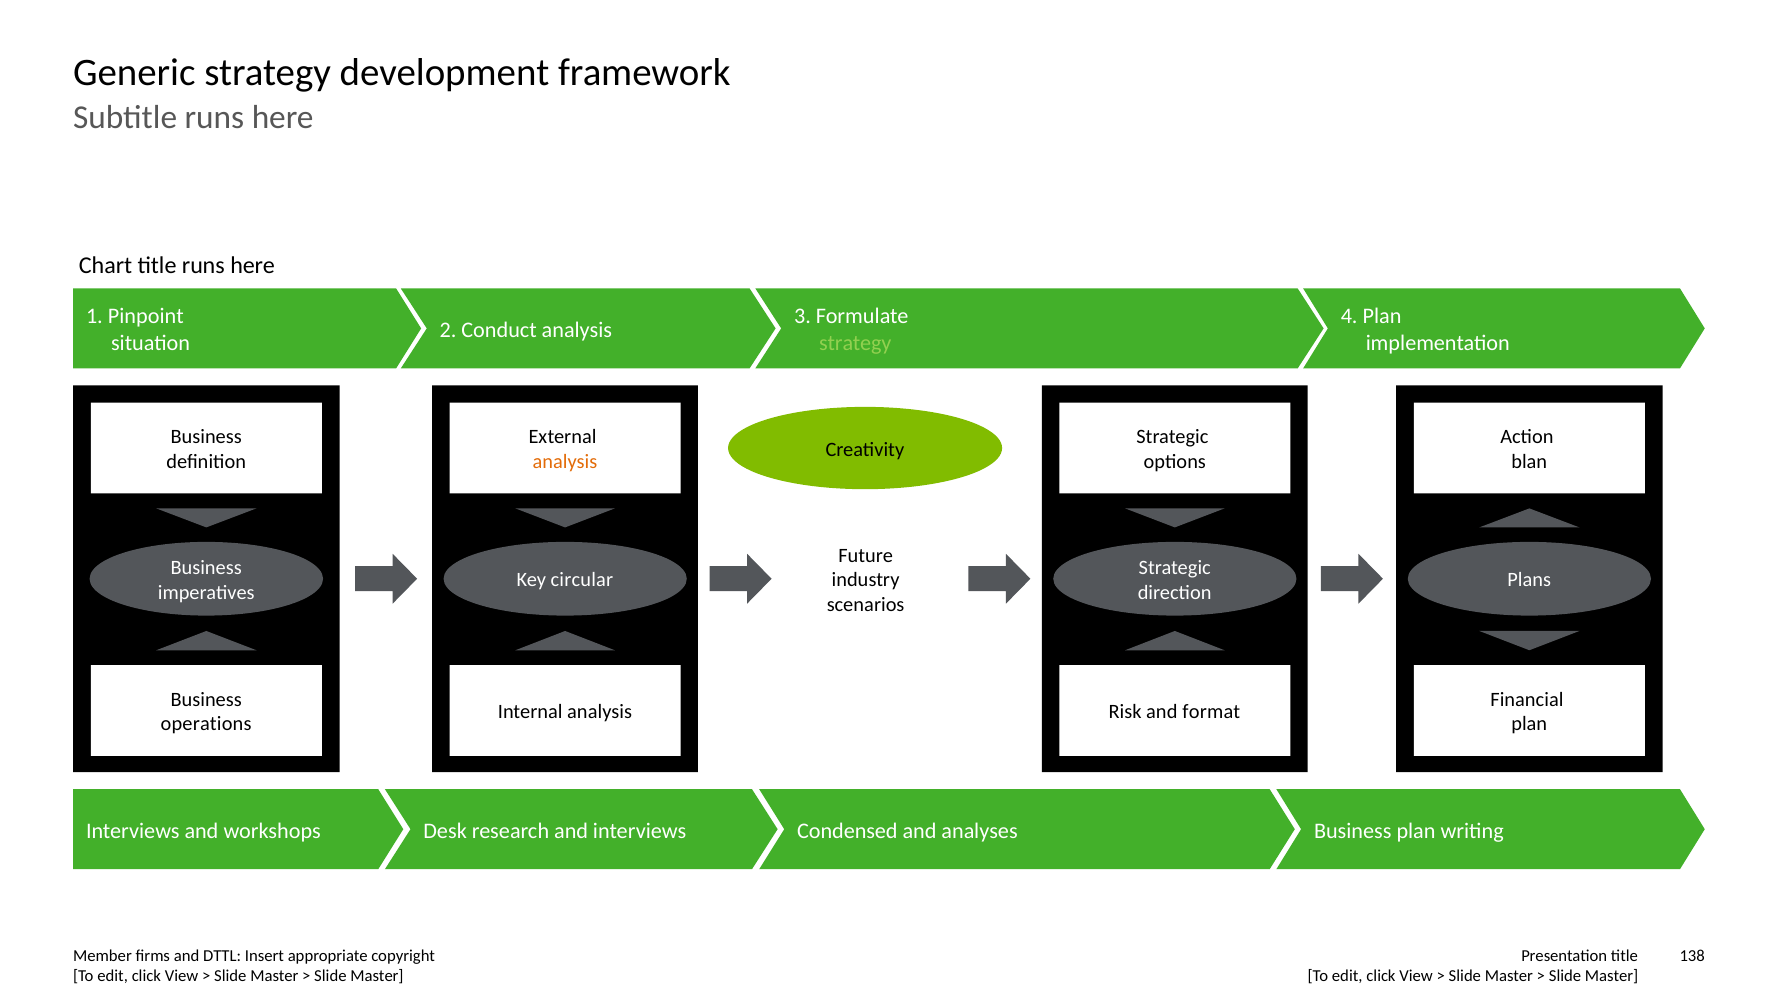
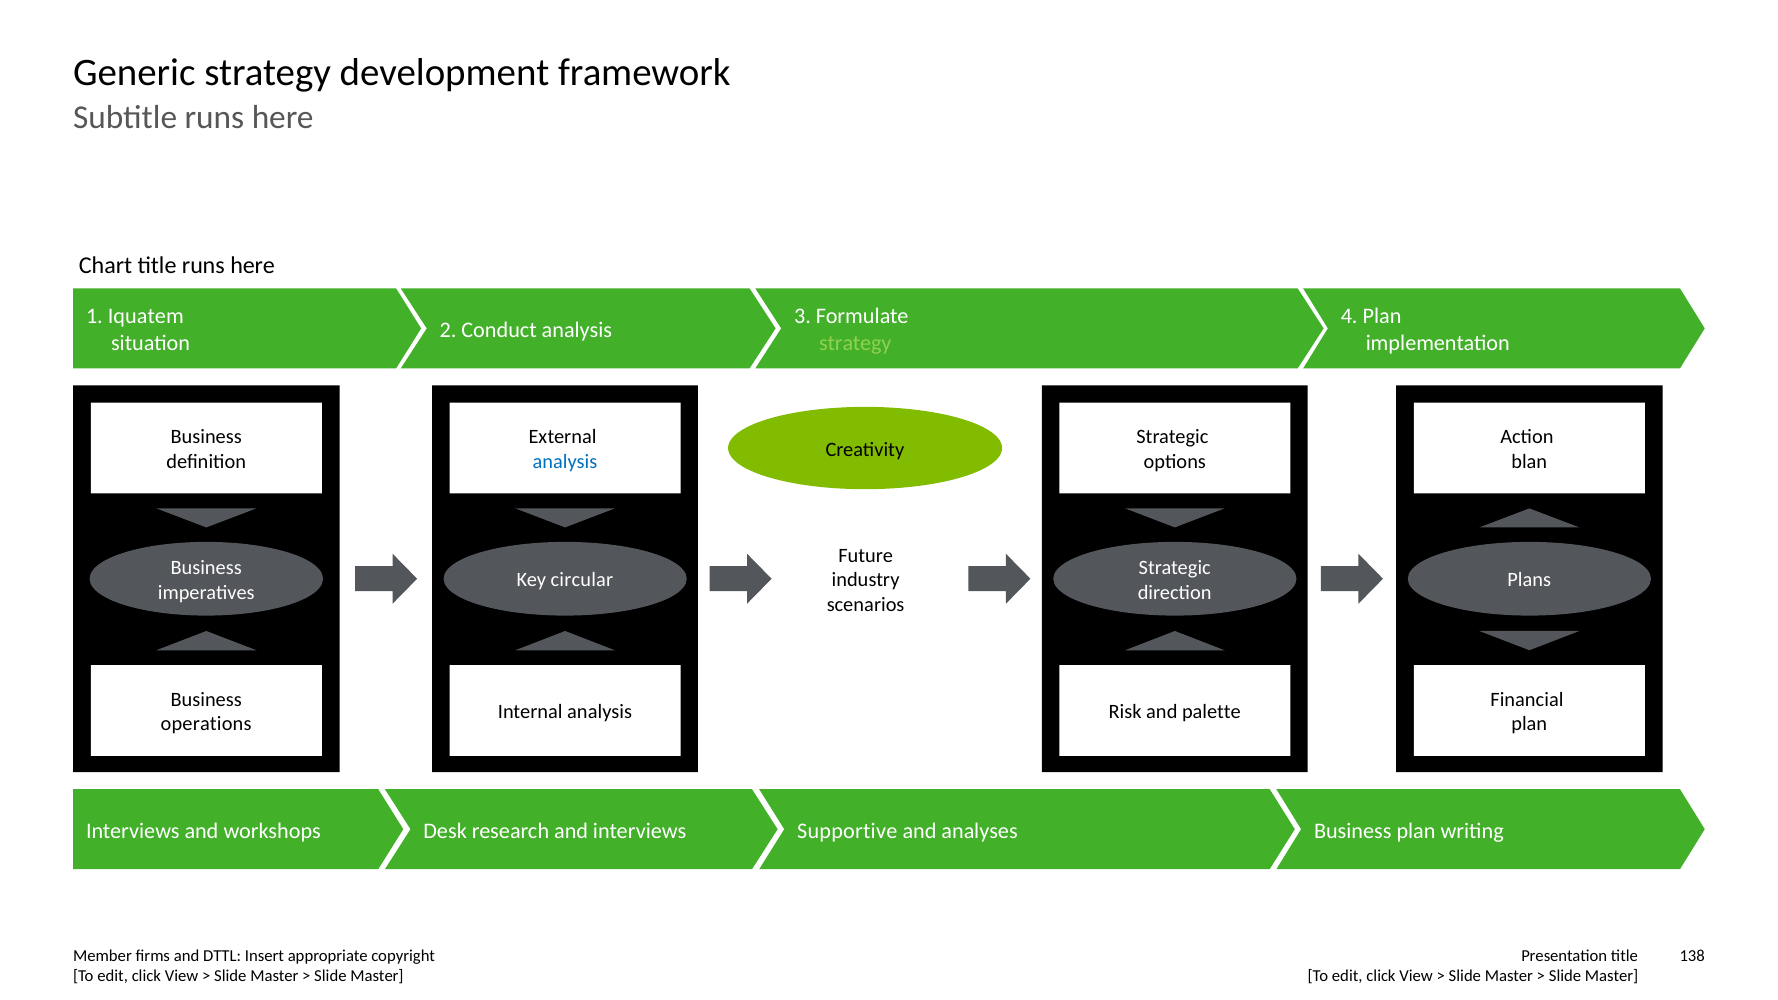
Pinpoint: Pinpoint -> Iquatem
analysis at (565, 462) colour: orange -> blue
format: format -> palette
Condensed: Condensed -> Supportive
